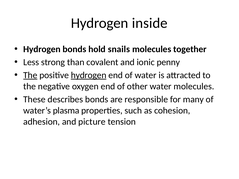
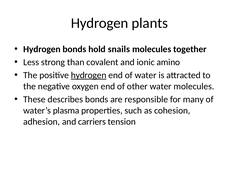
inside: inside -> plants
penny: penny -> amino
The at (30, 75) underline: present -> none
picture: picture -> carriers
